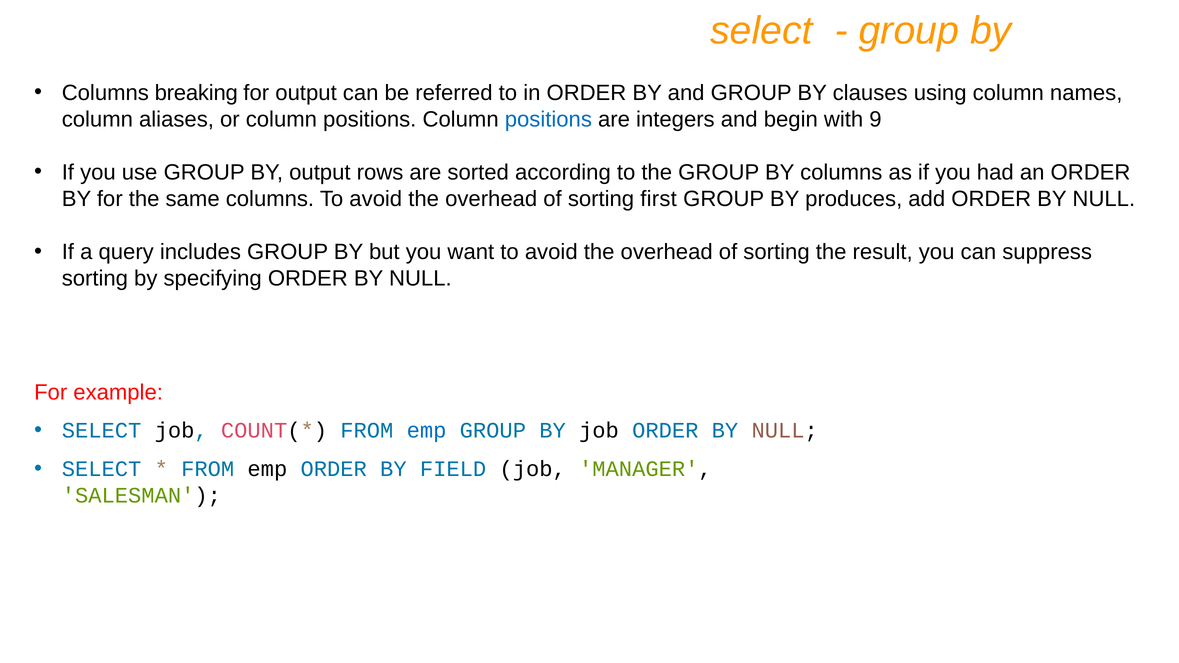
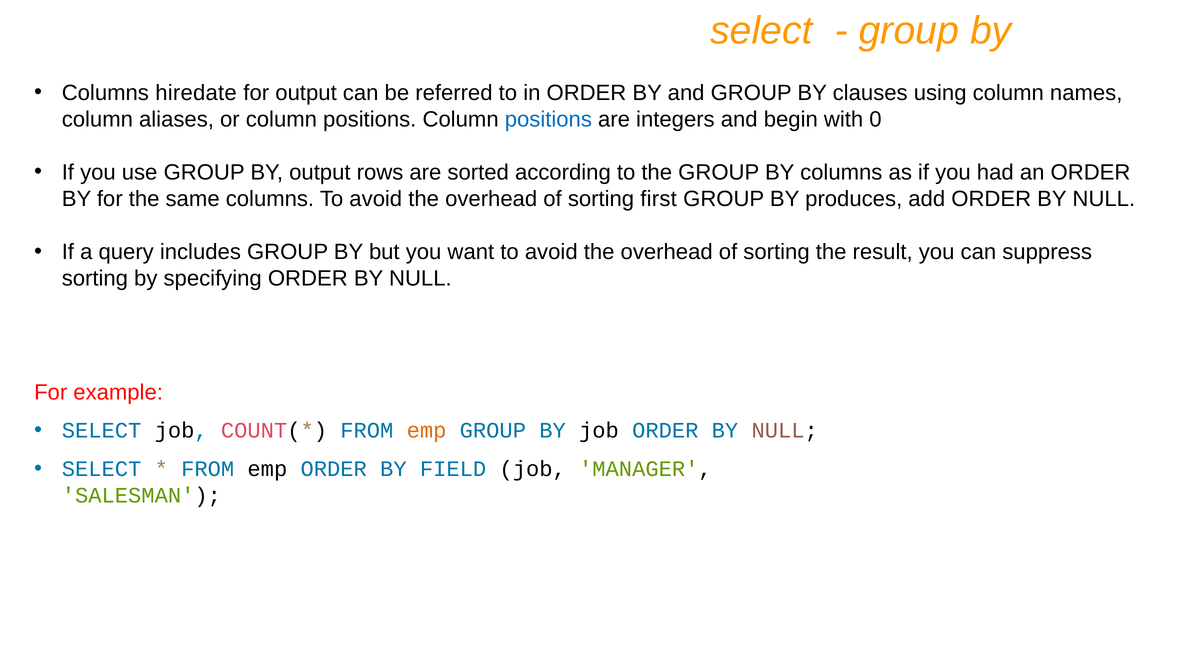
breaking: breaking -> hiredate
9: 9 -> 0
emp at (427, 431) colour: blue -> orange
